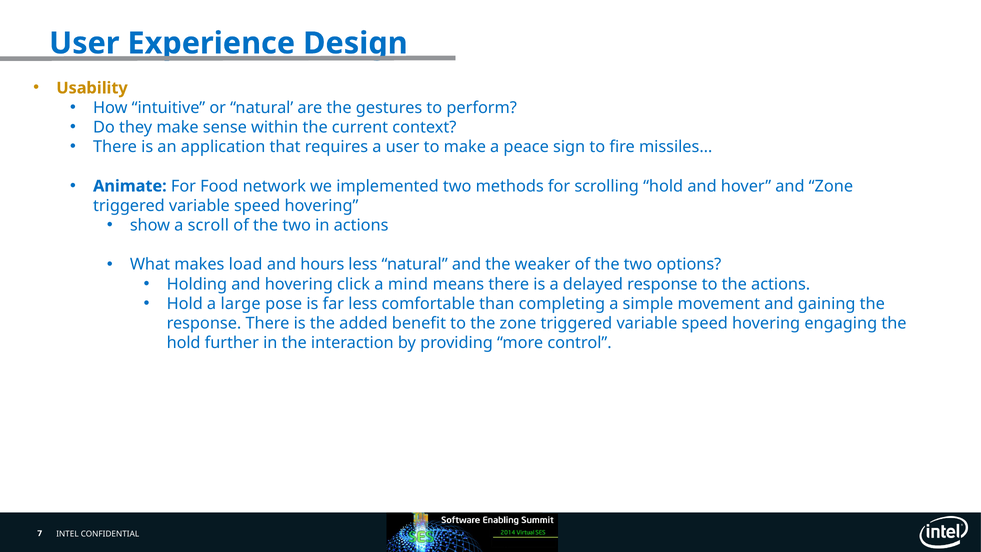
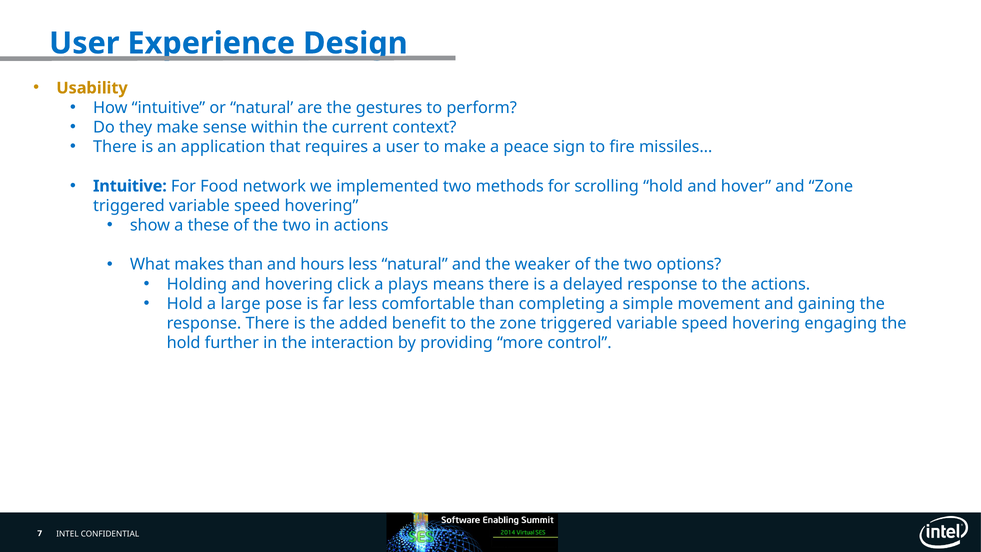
Animate at (130, 186): Animate -> Intuitive
scroll: scroll -> these
makes load: load -> than
mind: mind -> plays
